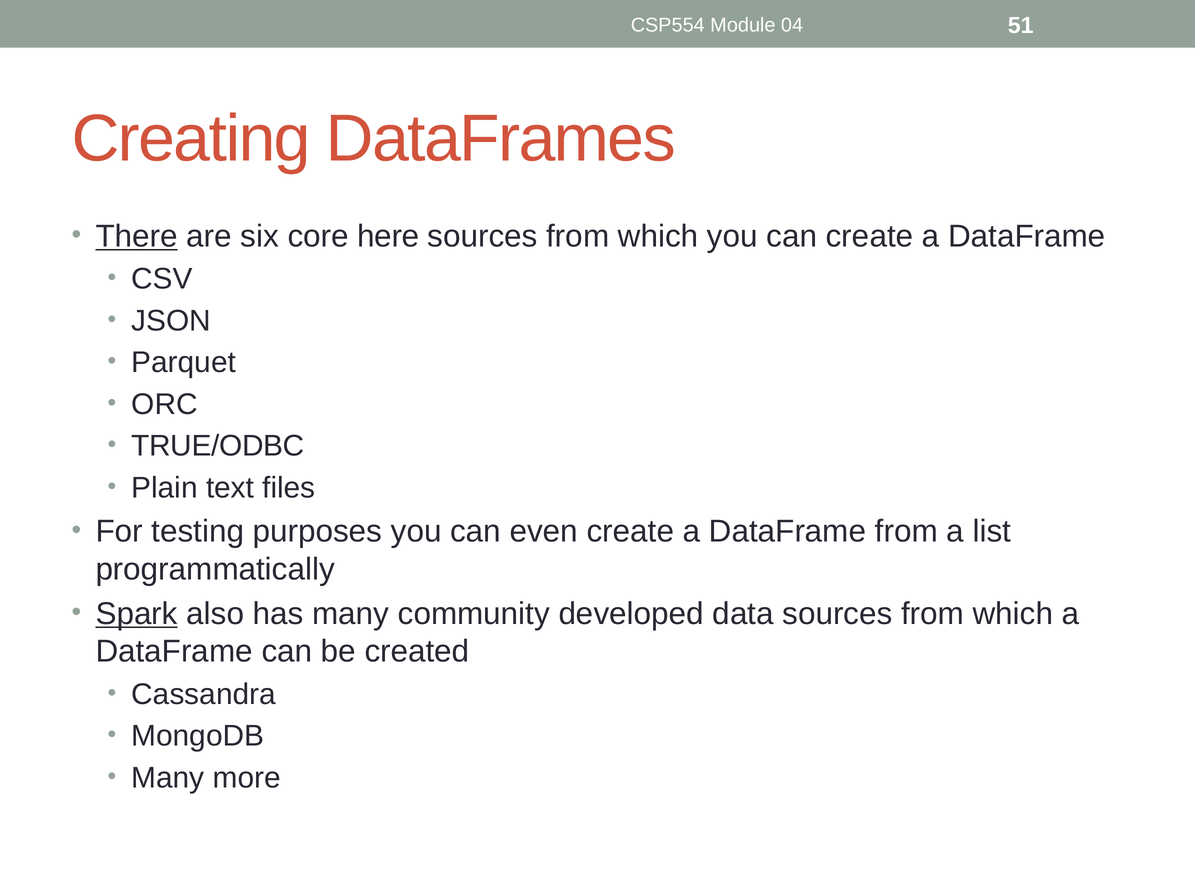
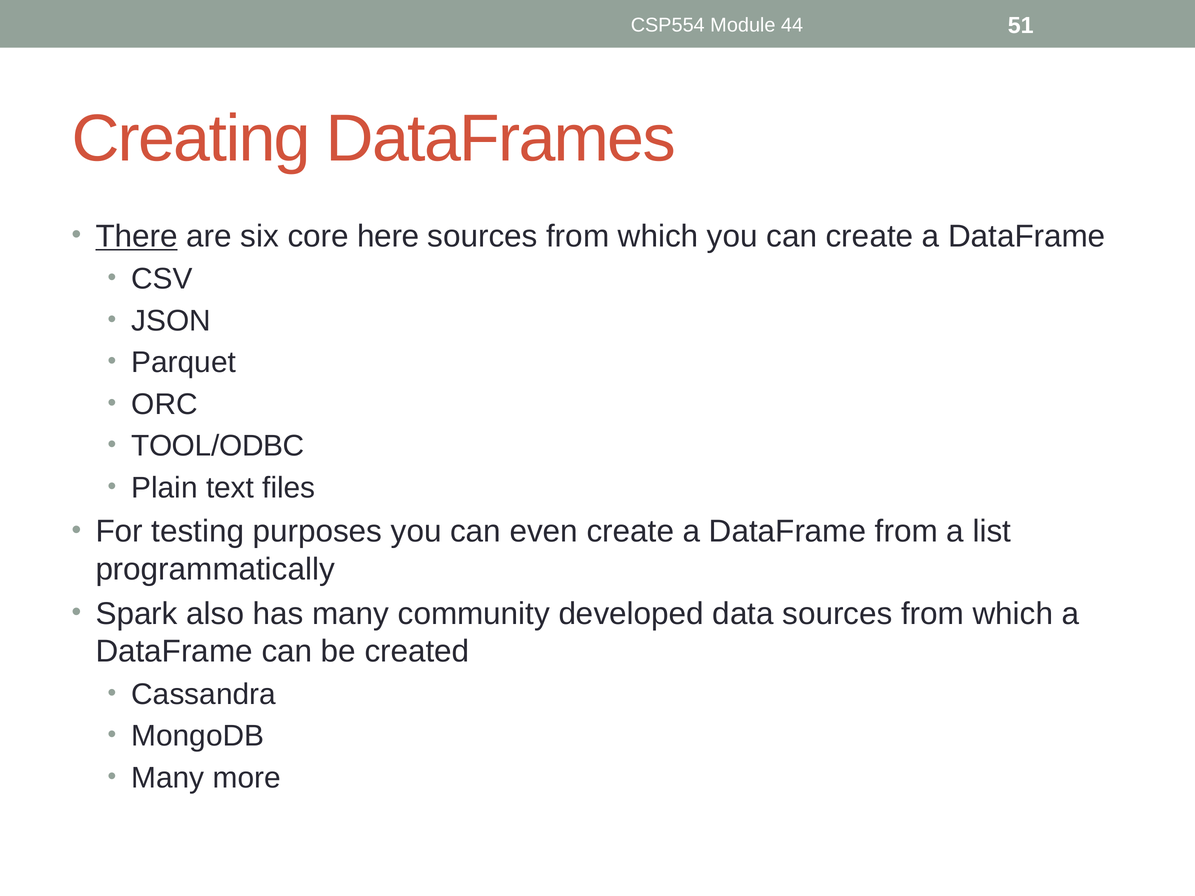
04: 04 -> 44
TRUE/ODBC: TRUE/ODBC -> TOOL/ODBC
Spark underline: present -> none
